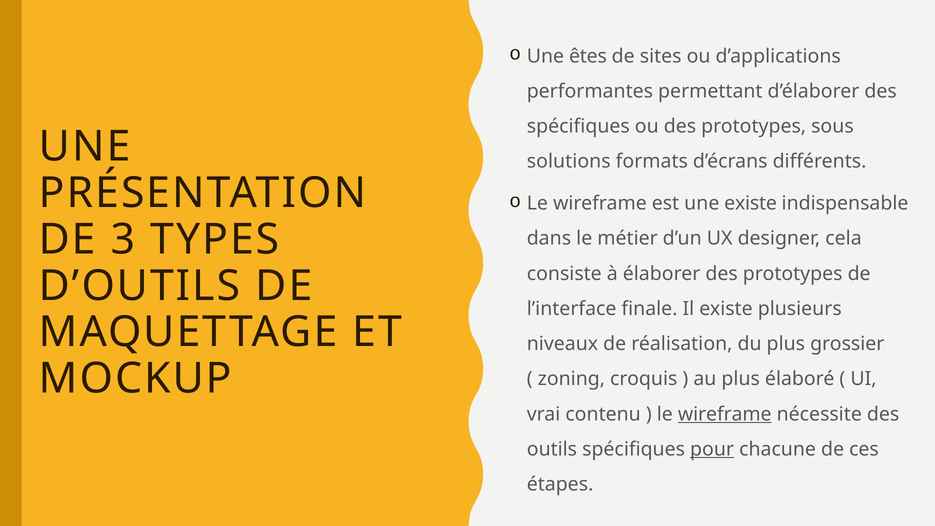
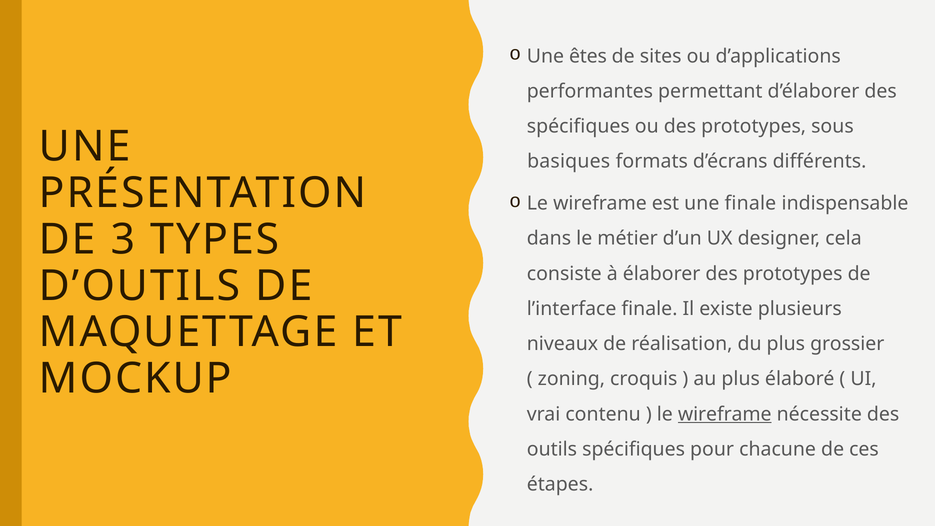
solutions: solutions -> basiques
une existe: existe -> finale
pour underline: present -> none
